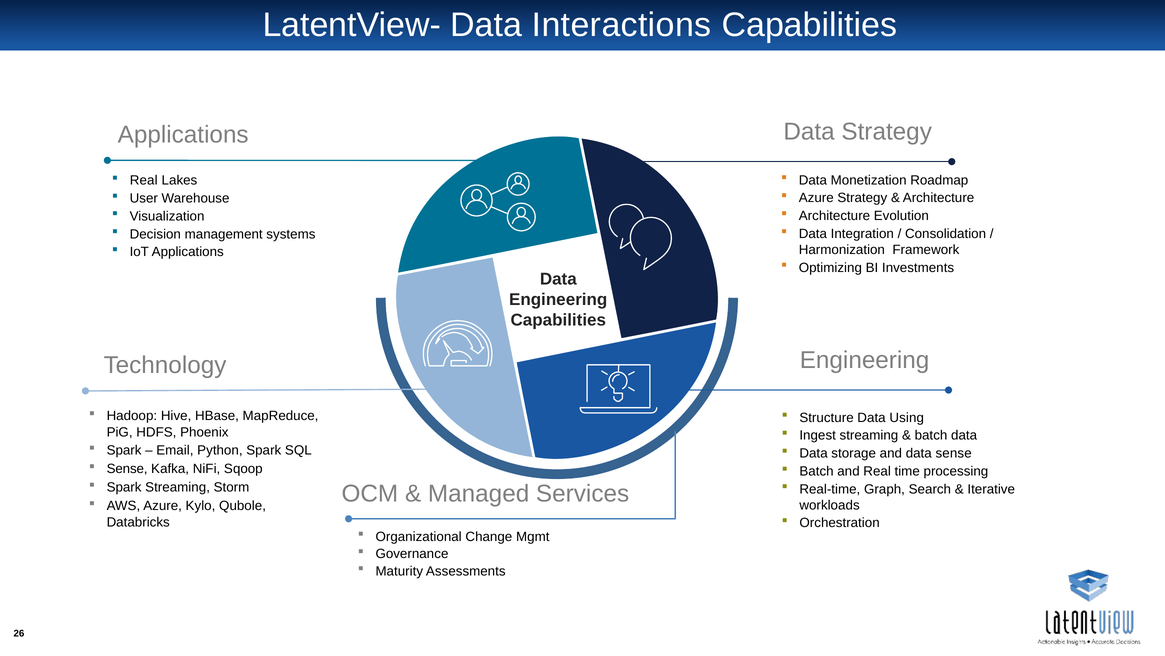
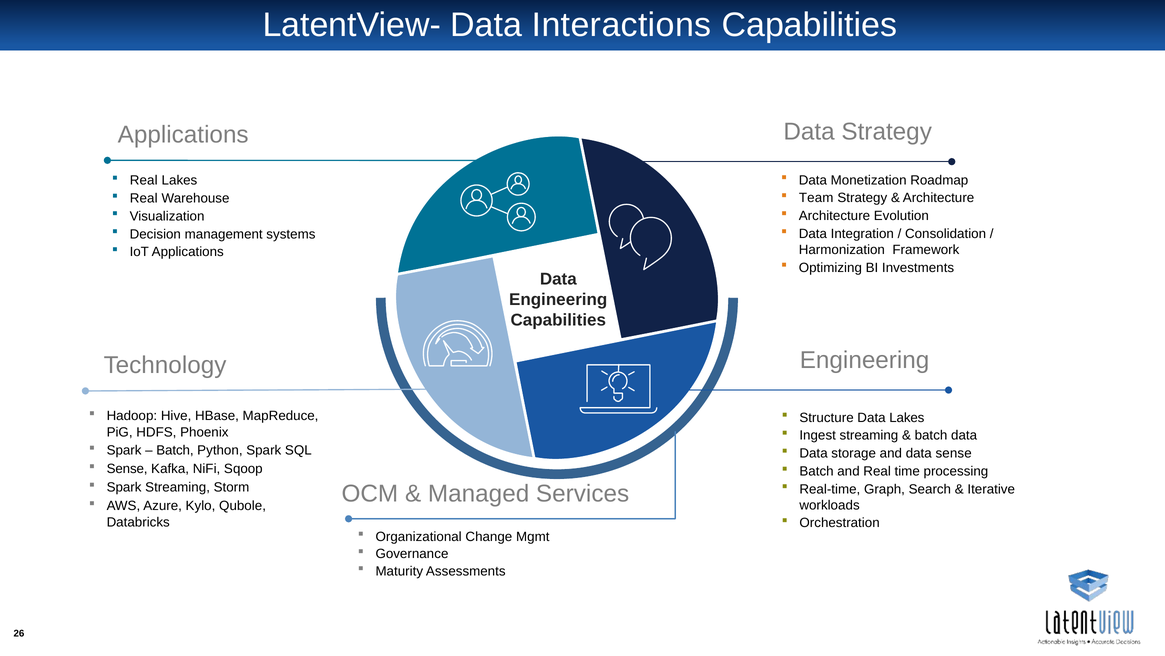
Azure at (816, 198): Azure -> Team
User at (144, 198): User -> Real
Data Using: Using -> Lakes
Email at (175, 450): Email -> Batch
